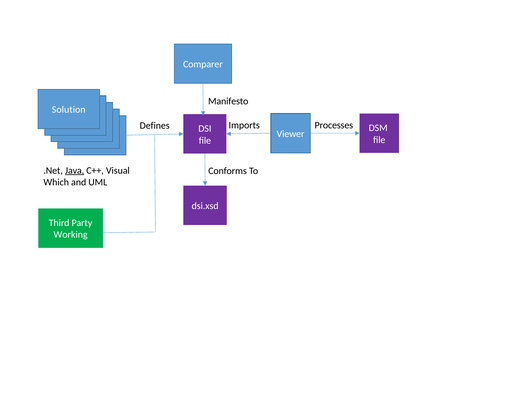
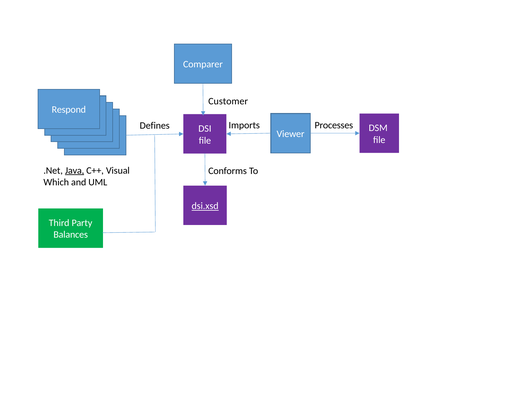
Manifesto: Manifesto -> Customer
Solution: Solution -> Respond
dsi.xsd underline: none -> present
Working: Working -> Balances
